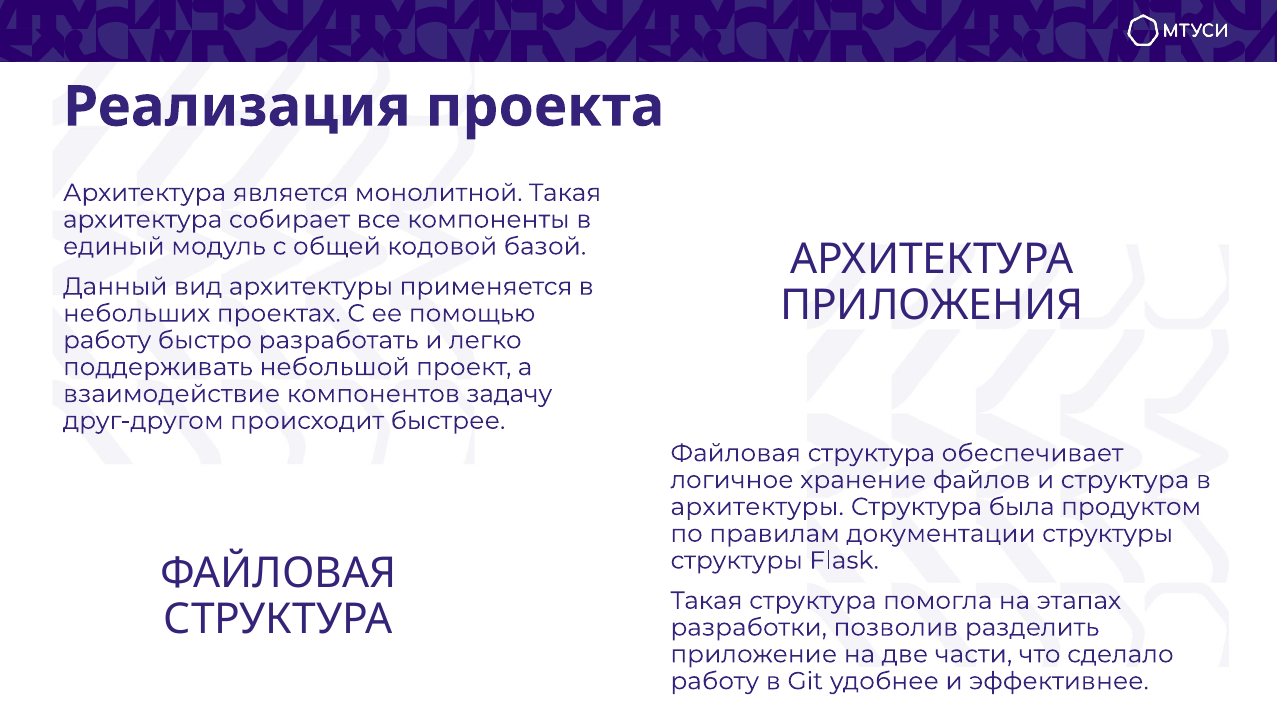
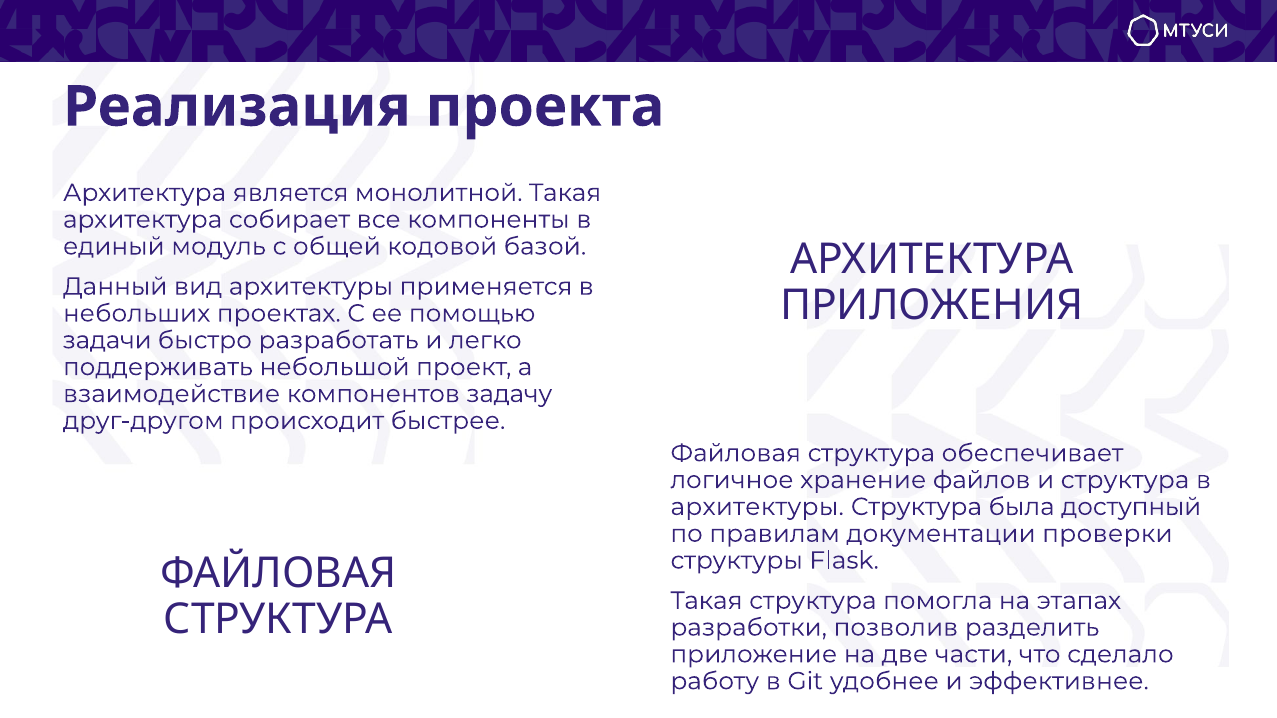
работу at (107, 340): работу -> задачи
продуктом: продуктом -> доступный
документации структуры: структуры -> проверки
